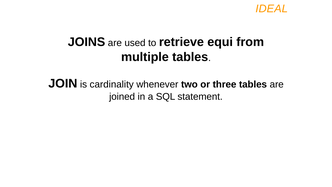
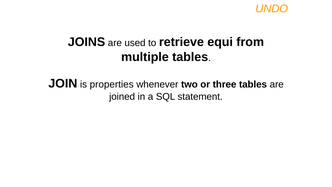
IDEAL: IDEAL -> UNDO
cardinality: cardinality -> properties
